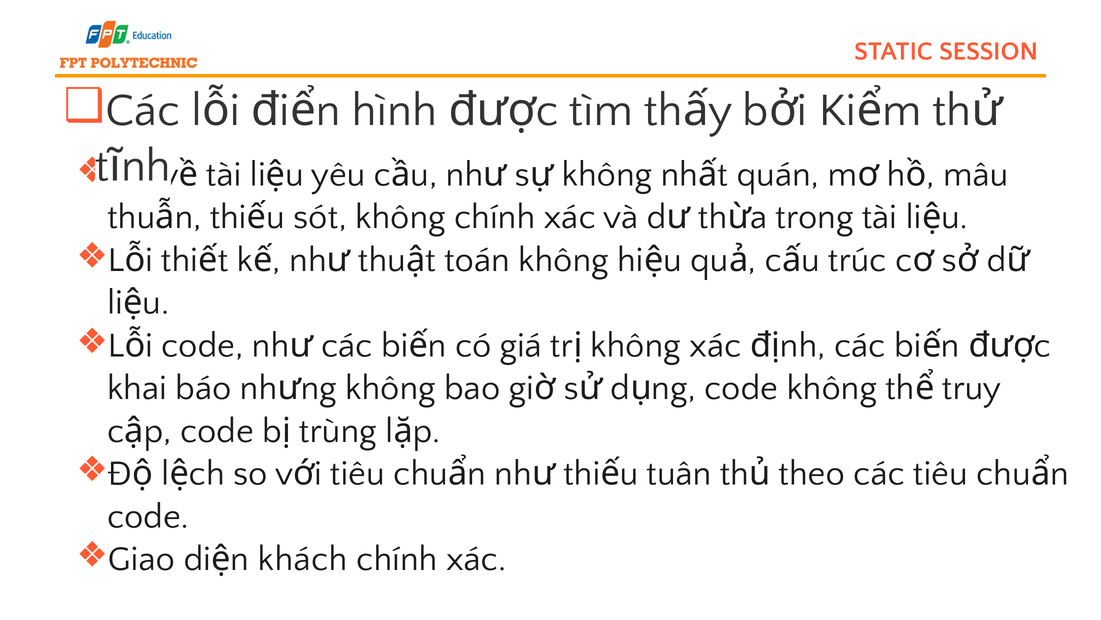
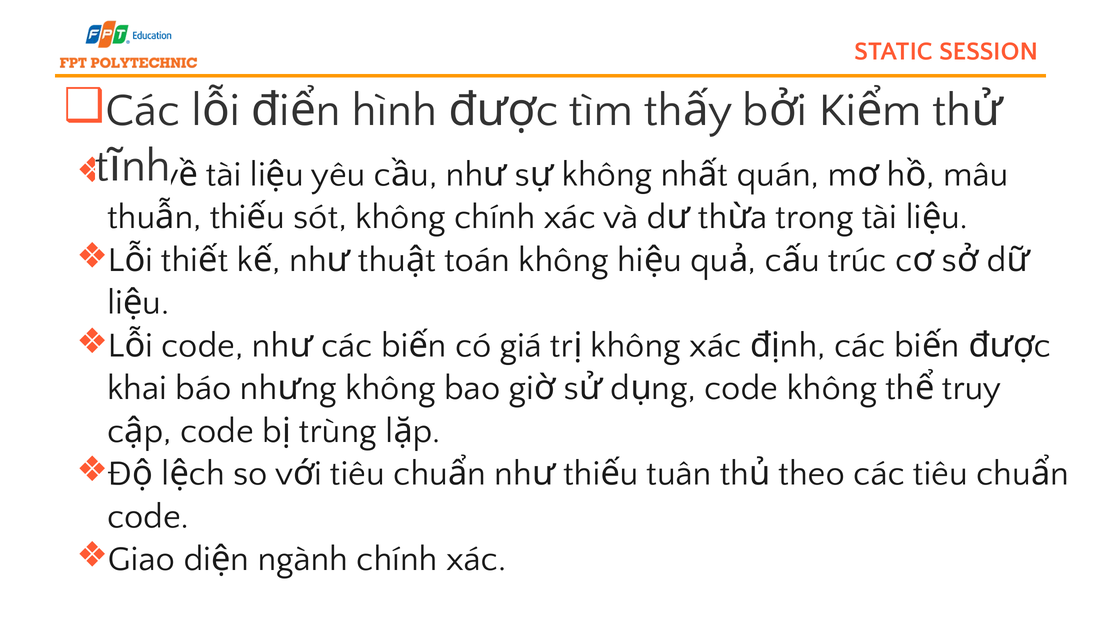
khách: khách -> ngành
